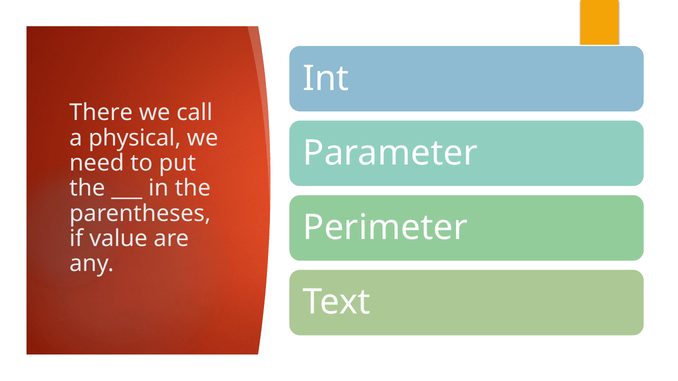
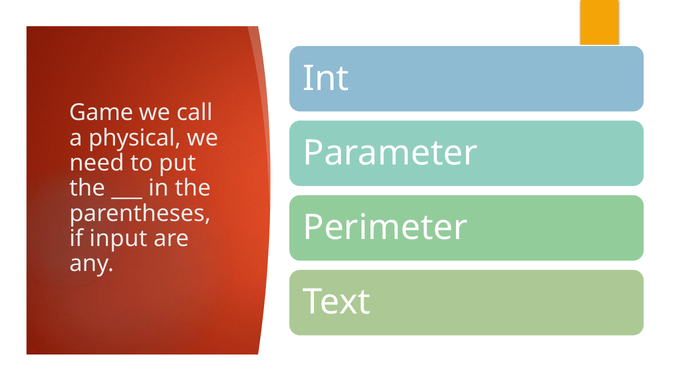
There: There -> Game
value: value -> input
